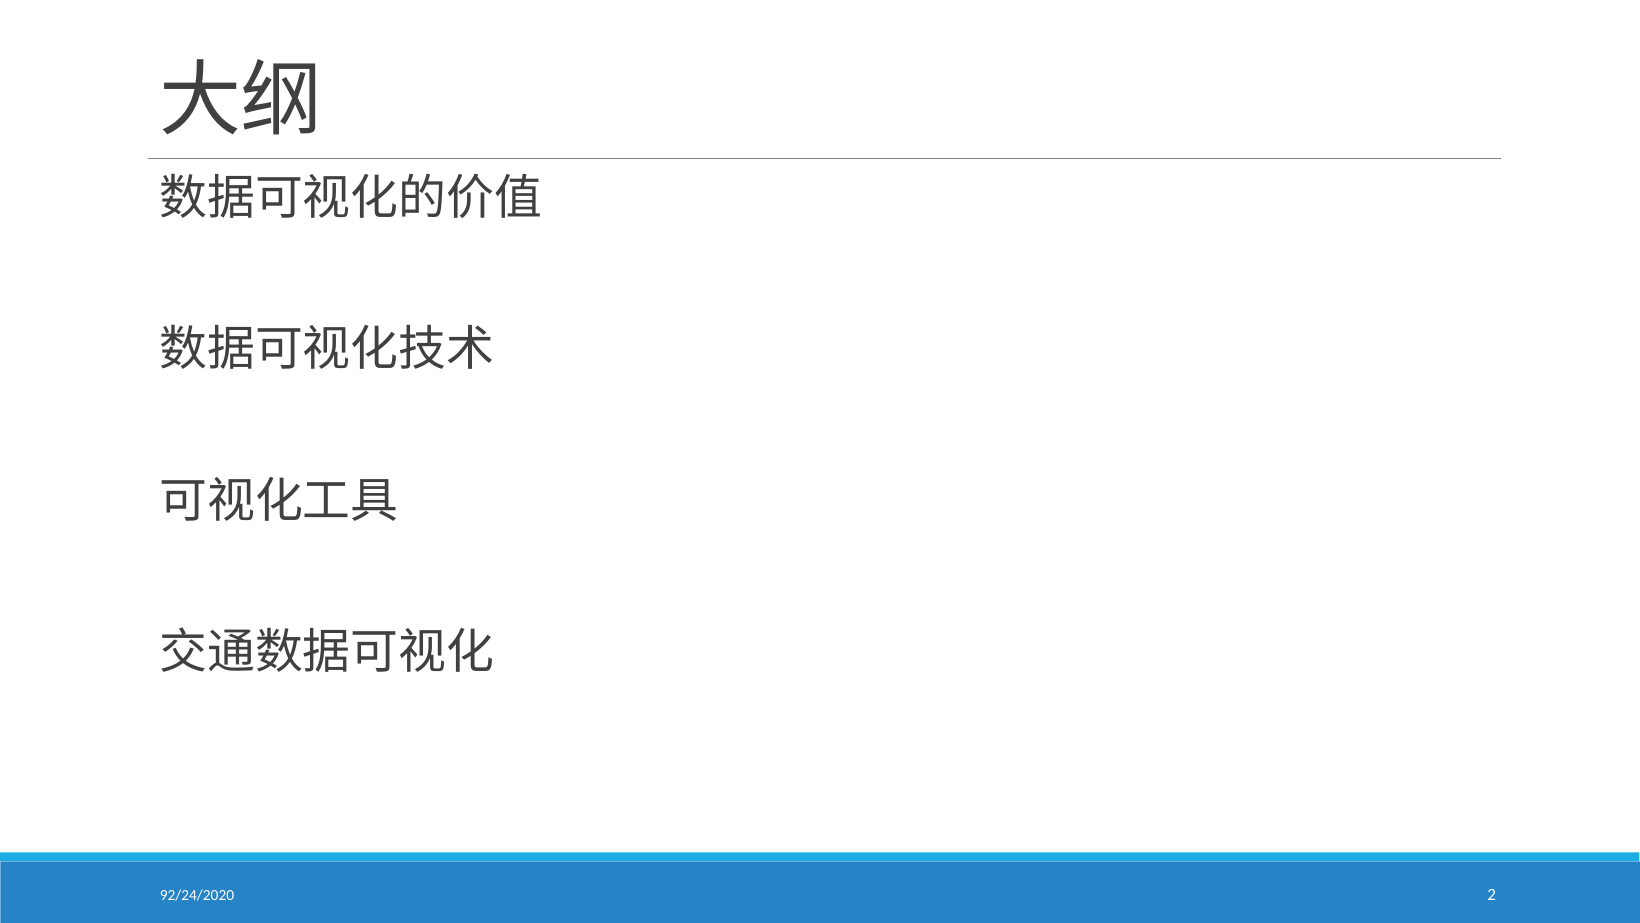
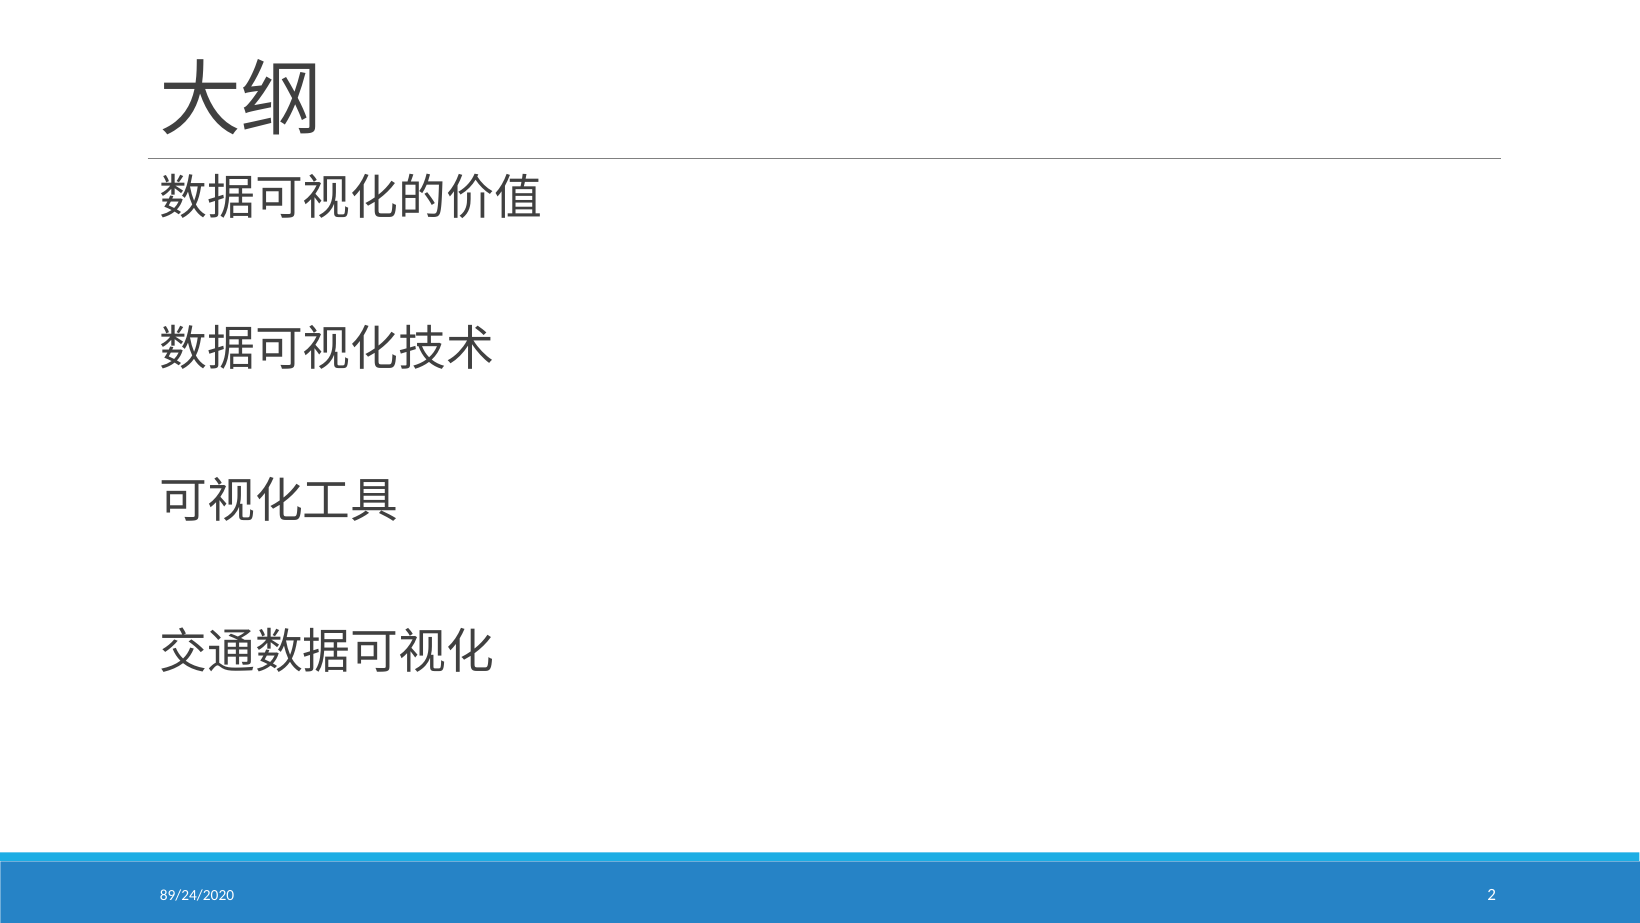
92/24/2020: 92/24/2020 -> 89/24/2020
